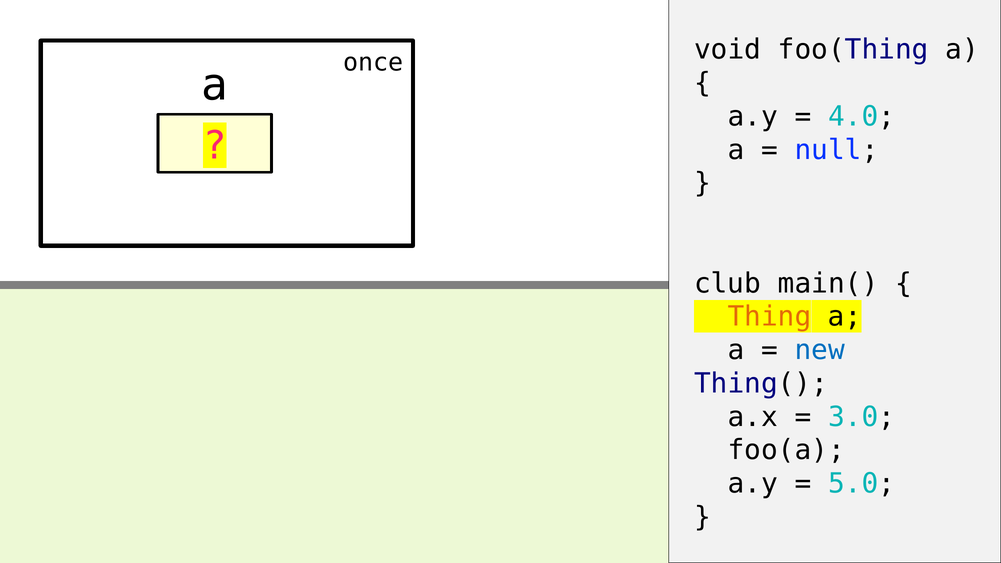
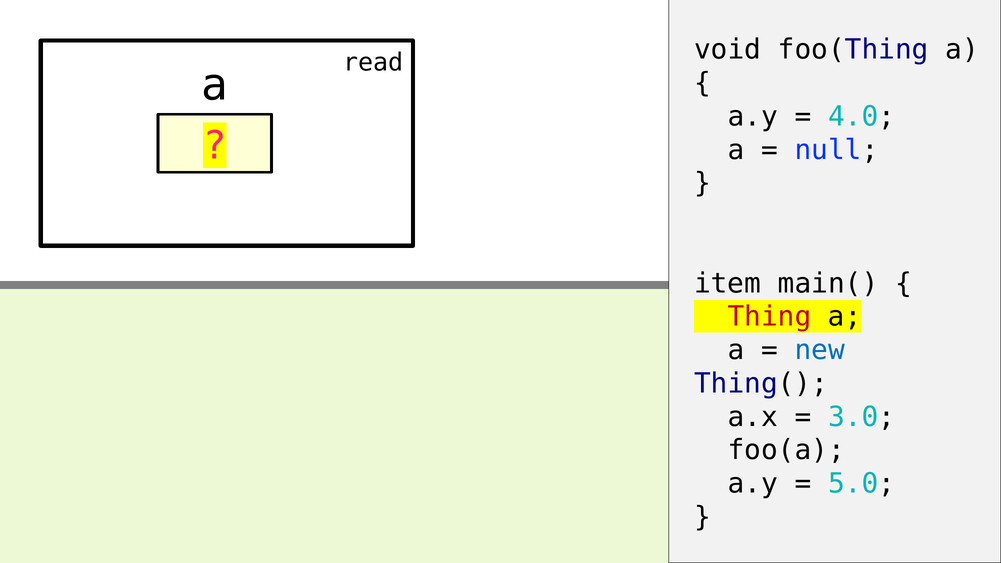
once: once -> read
club: club -> item
Thing colour: orange -> red
